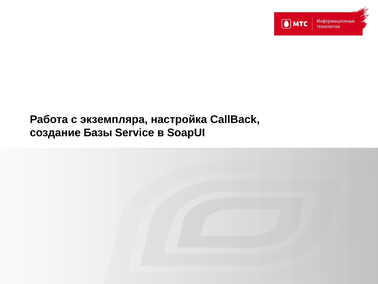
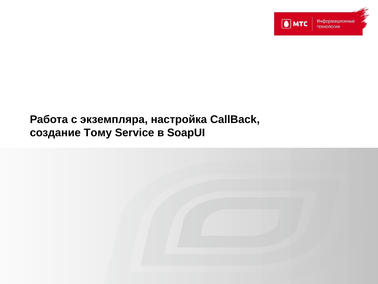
Базы: Базы -> Тому
